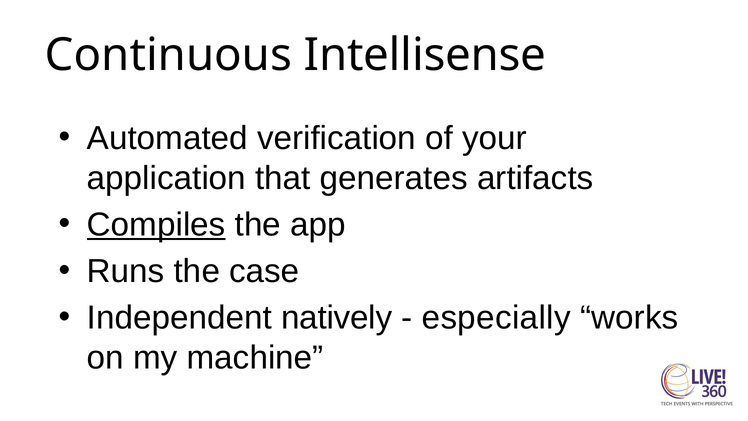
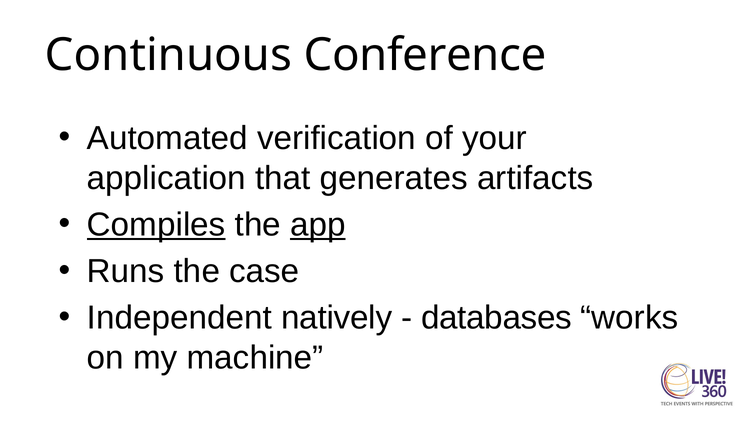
Intellisense: Intellisense -> Conference
app underline: none -> present
especially: especially -> databases
